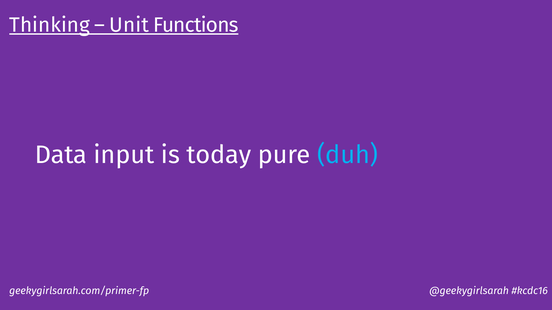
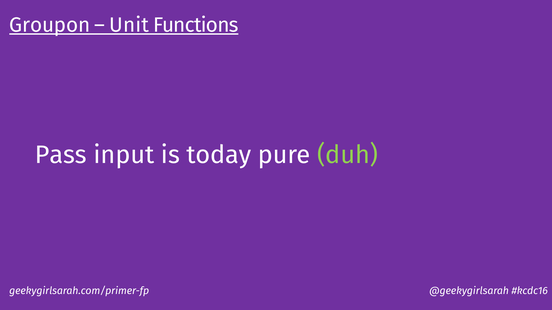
Thinking: Thinking -> Groupon
Data: Data -> Pass
duh colour: light blue -> light green
